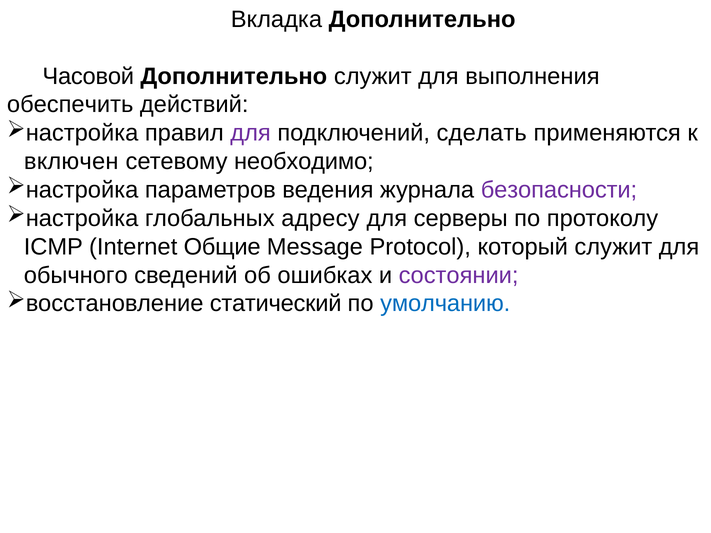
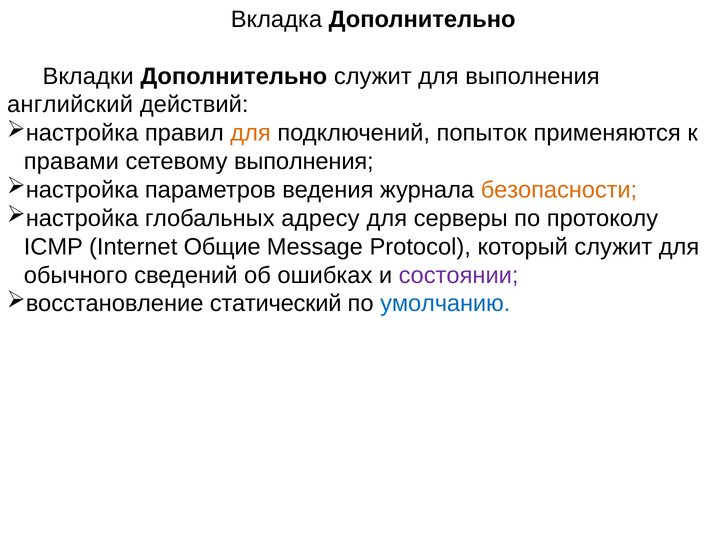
Часовой: Часовой -> Вкладки
обеспечить: обеспечить -> английский
для at (251, 133) colour: purple -> orange
сделать: сделать -> попыток
включен: включен -> правами
сетевому необходимо: необходимо -> выполнения
безопасности colour: purple -> orange
